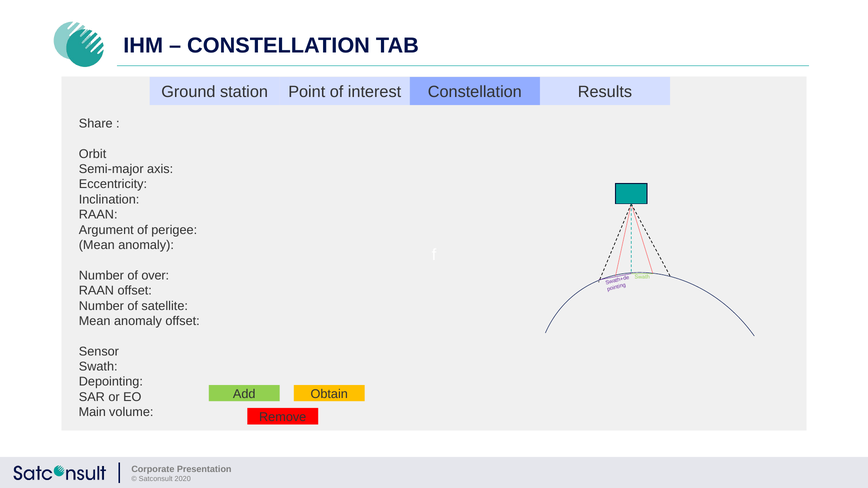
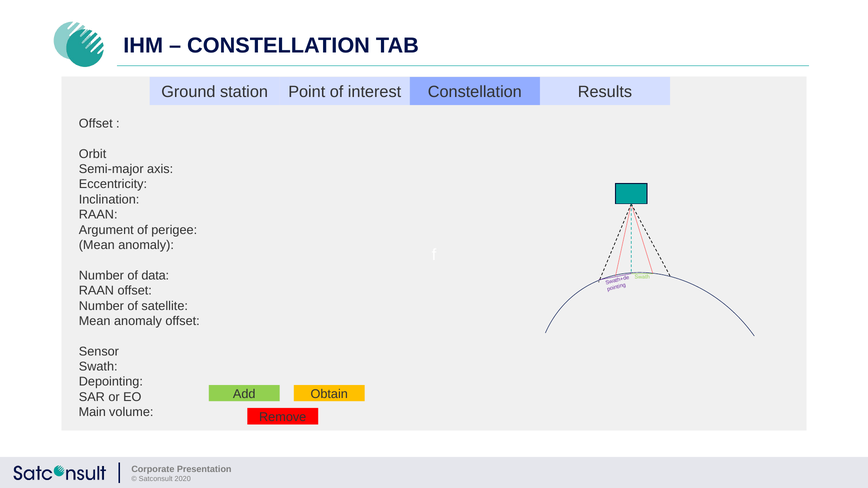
Share at (96, 124): Share -> Offset
over: over -> data
